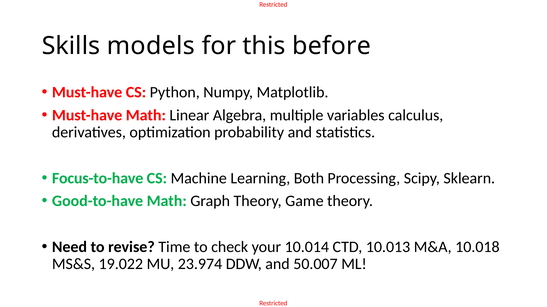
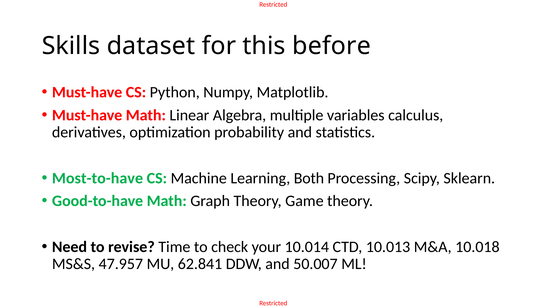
models: models -> dataset
Focus-to-have: Focus-to-have -> Most-to-have
19.022: 19.022 -> 47.957
23.974: 23.974 -> 62.841
